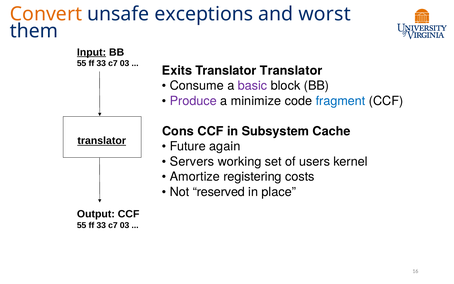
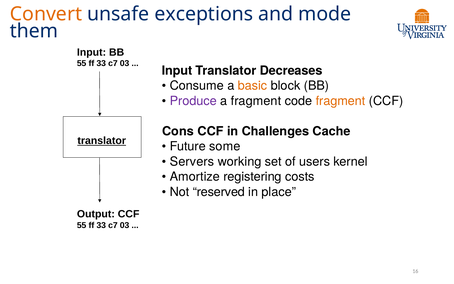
worst: worst -> mode
Input at (92, 52) underline: present -> none
Exits at (177, 71): Exits -> Input
Translator Translator: Translator -> Decreases
basic colour: purple -> orange
a minimize: minimize -> fragment
fragment at (341, 101) colour: blue -> orange
Subsystem: Subsystem -> Challenges
again: again -> some
